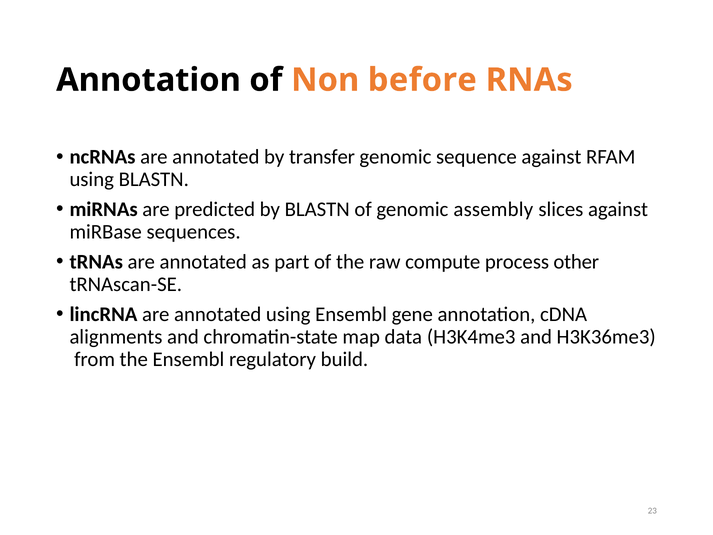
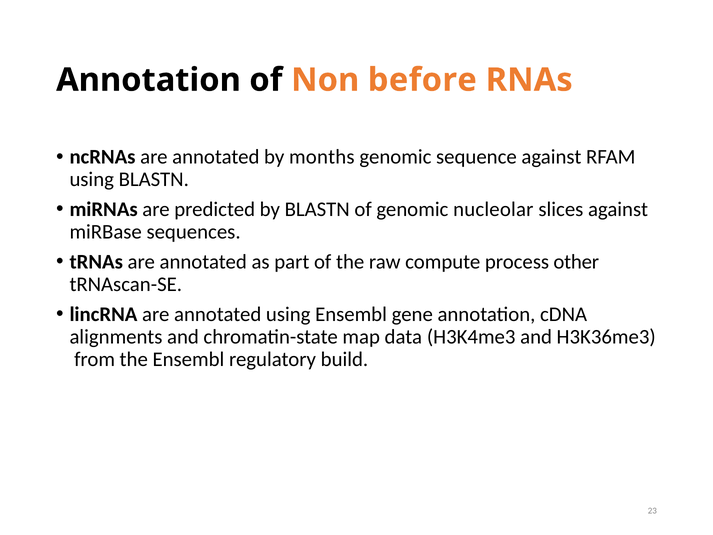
transfer: transfer -> months
assembly: assembly -> nucleolar
